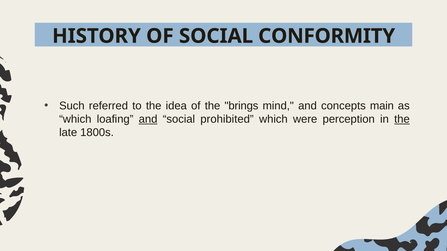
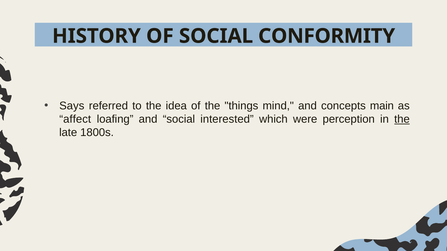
Such: Such -> Says
brings: brings -> things
which at (75, 119): which -> affect
and at (148, 119) underline: present -> none
prohibited: prohibited -> interested
